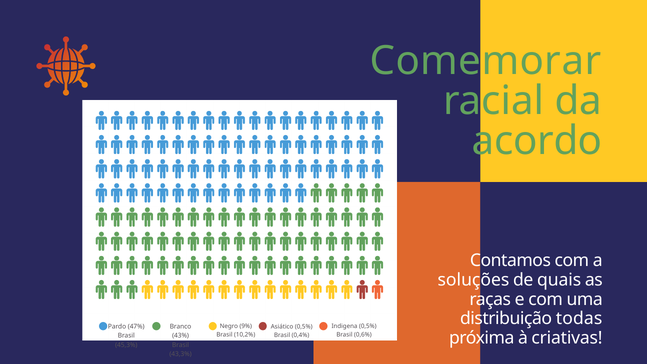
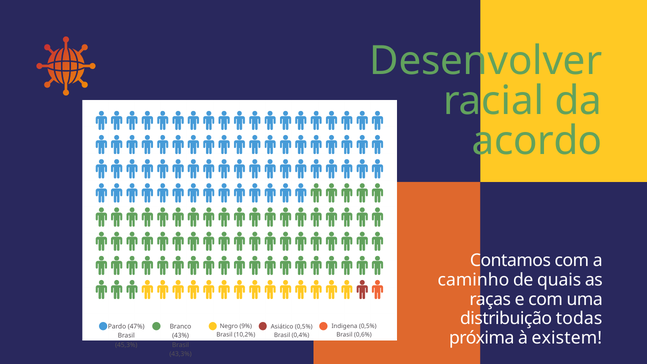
Comemorar: Comemorar -> Desenvolver
soluções: soluções -> caminho
criativas: criativas -> existem
